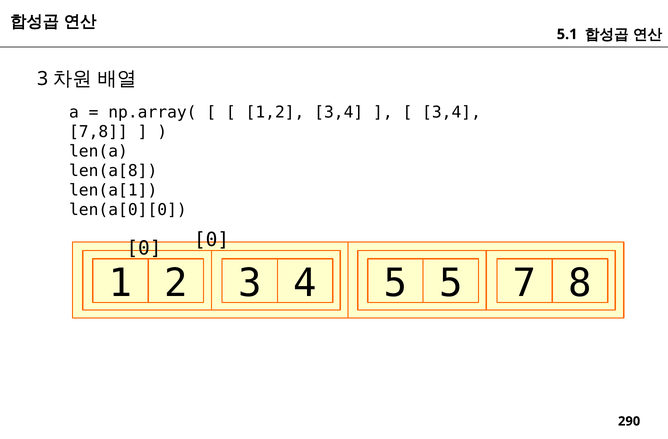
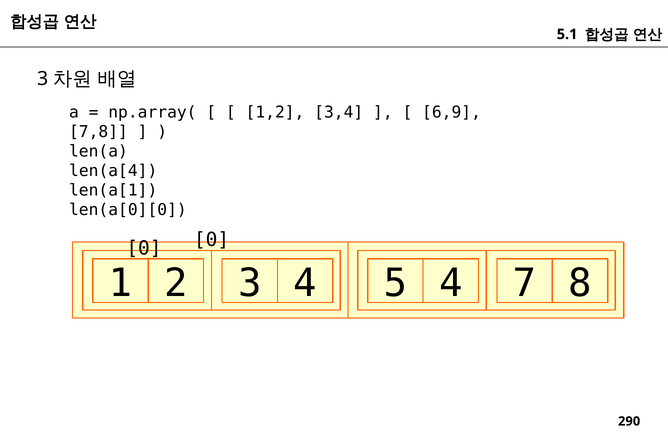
3,4 at (452, 112): 3,4 -> 6,9
len(a[8: len(a[8 -> len(a[4
5 5: 5 -> 4
